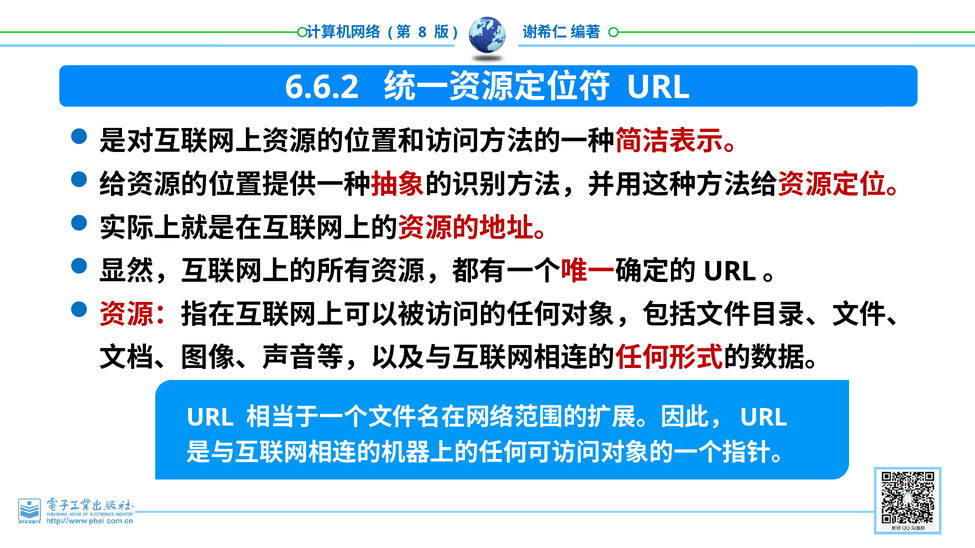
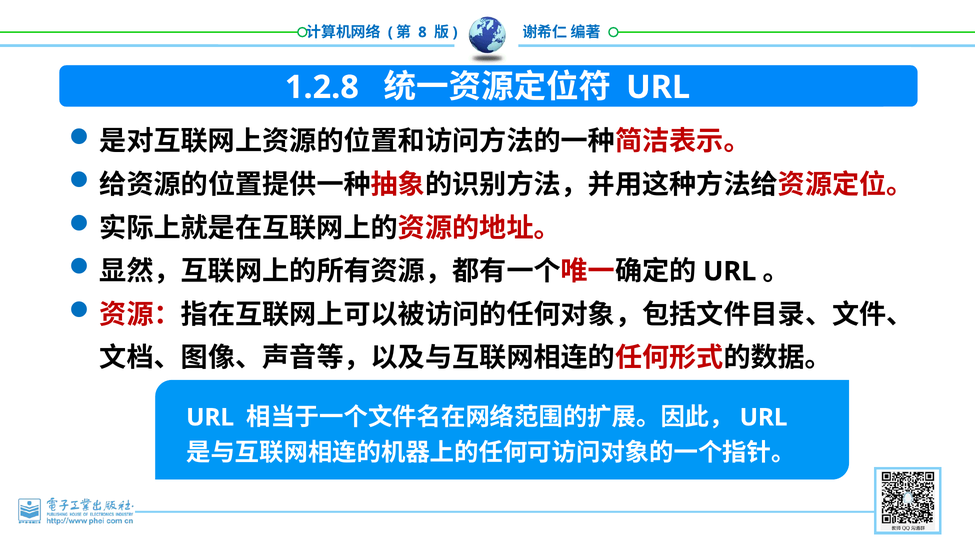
6.6.2: 6.6.2 -> 1.2.8
